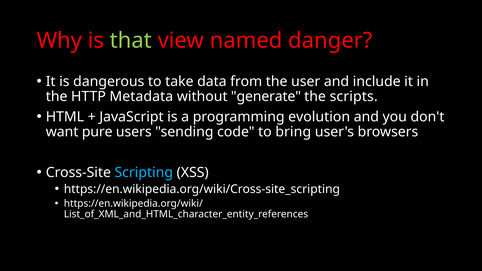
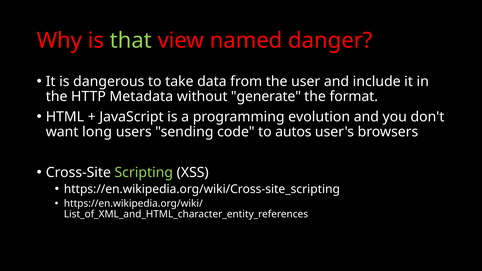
scripts: scripts -> format
pure: pure -> long
bring: bring -> autos
Scripting colour: light blue -> light green
